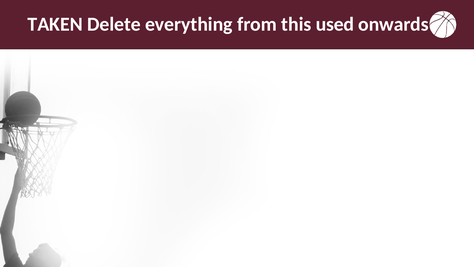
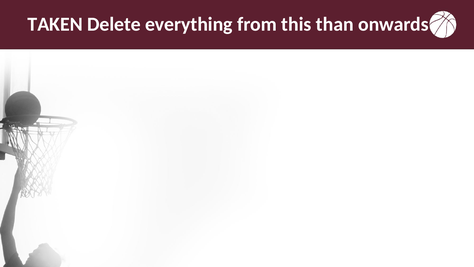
used: used -> than
